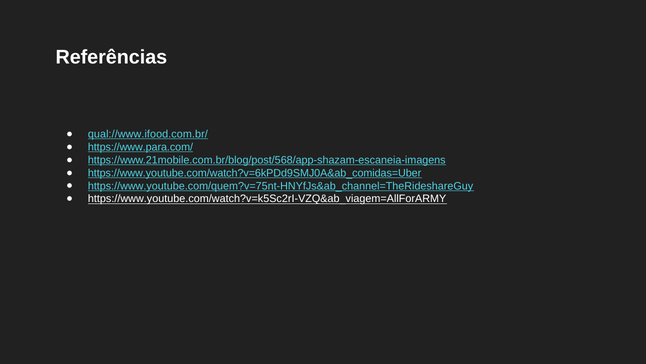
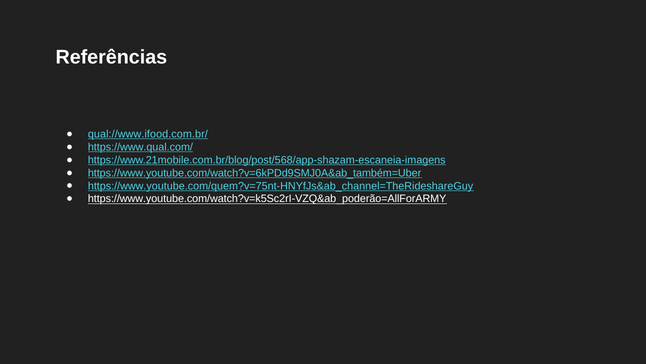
https://www.para.com/: https://www.para.com/ -> https://www.qual.com/
https://www.youtube.com/watch?v=6kPDd9SMJ0A&ab_comidas=Uber: https://www.youtube.com/watch?v=6kPDd9SMJ0A&ab_comidas=Uber -> https://www.youtube.com/watch?v=6kPDd9SMJ0A&ab_também=Uber
https://www.youtube.com/watch?v=k5Sc2rI-VZQ&ab_viagem=AllForARMY: https://www.youtube.com/watch?v=k5Sc2rI-VZQ&ab_viagem=AllForARMY -> https://www.youtube.com/watch?v=k5Sc2rI-VZQ&ab_poderão=AllForARMY
